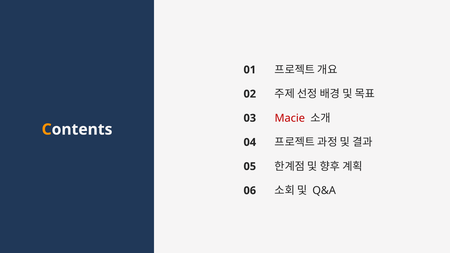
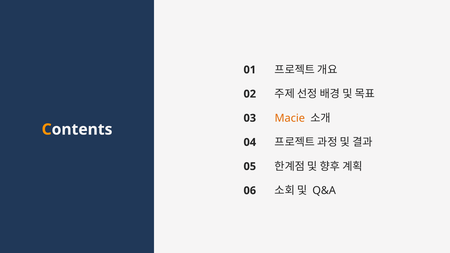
Macie colour: red -> orange
